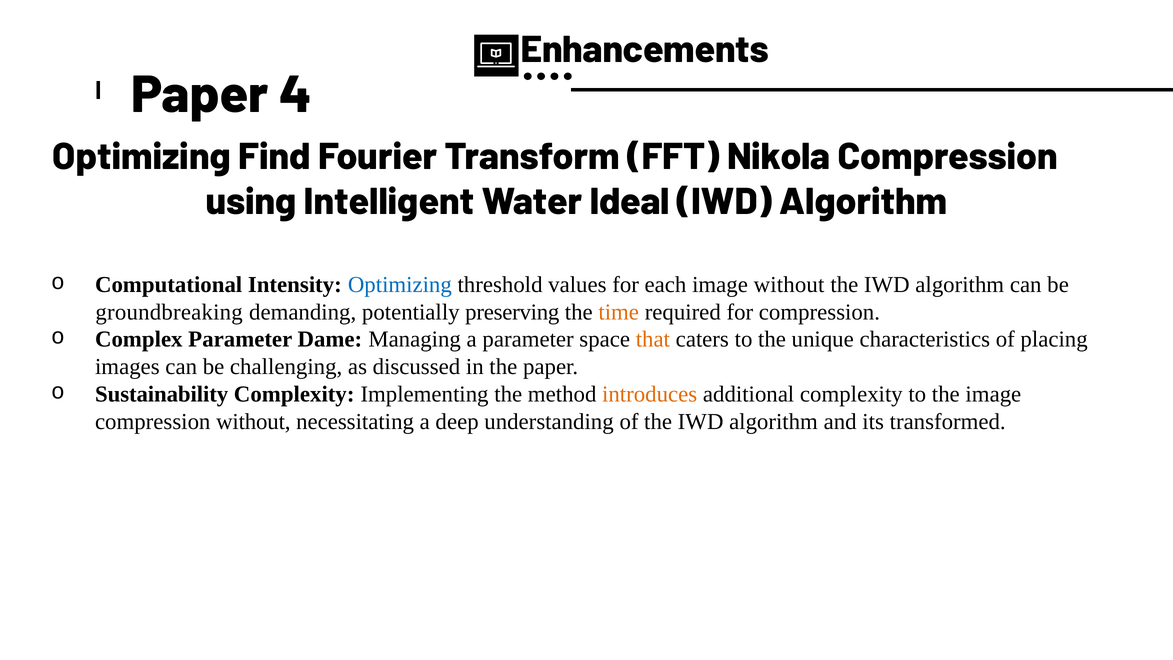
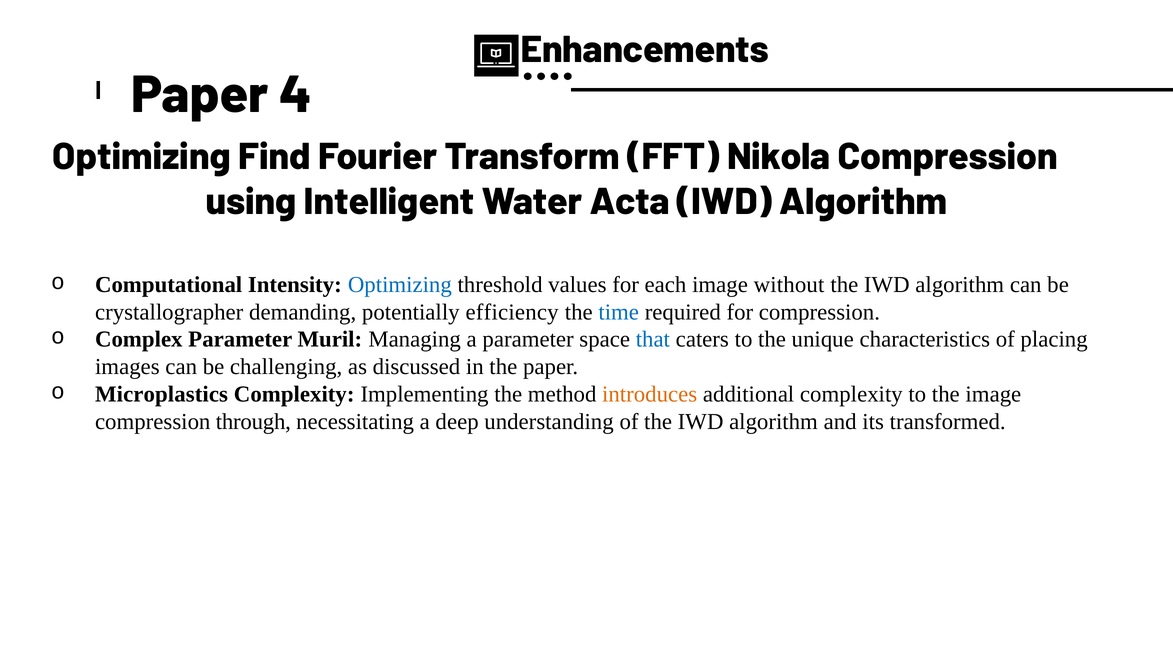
Ideal: Ideal -> Acta
groundbreaking: groundbreaking -> crystallographer
preserving: preserving -> efficiency
time colour: orange -> blue
Dame: Dame -> Muril
that colour: orange -> blue
Sustainability: Sustainability -> Microplastics
compression without: without -> through
